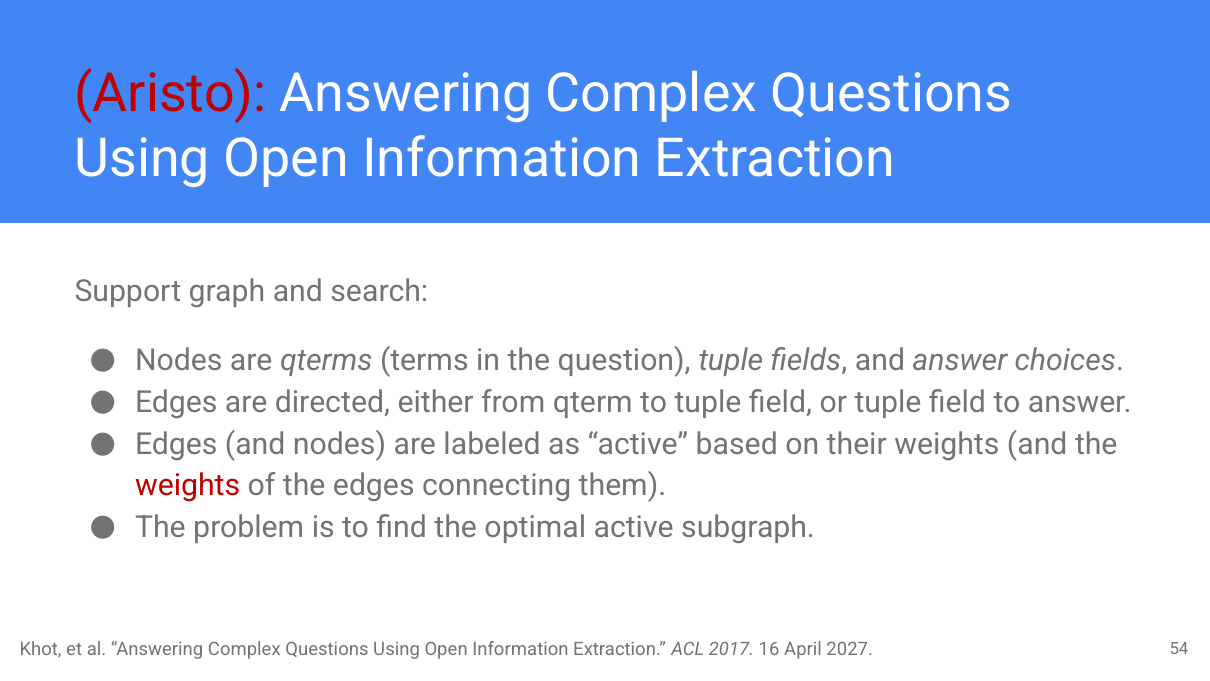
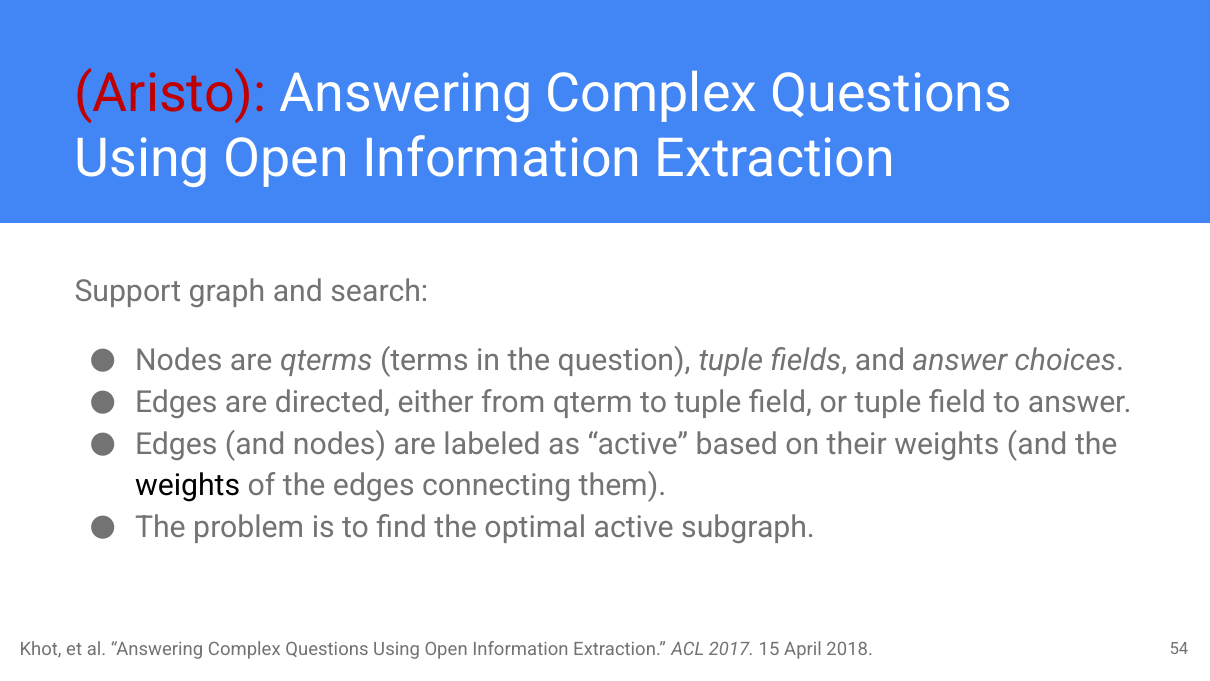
weights at (188, 486) colour: red -> black
16: 16 -> 15
2027: 2027 -> 2018
